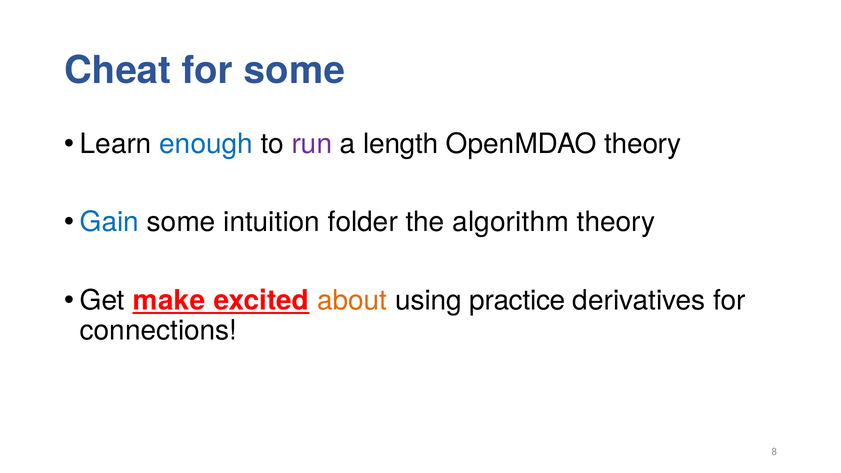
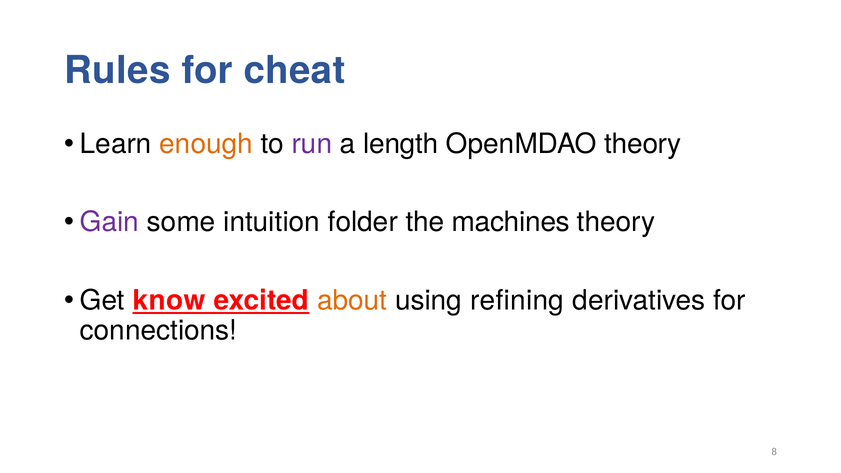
Cheat: Cheat -> Rules
for some: some -> cheat
enough colour: blue -> orange
Gain colour: blue -> purple
algorithm: algorithm -> machines
make: make -> know
practice: practice -> refining
